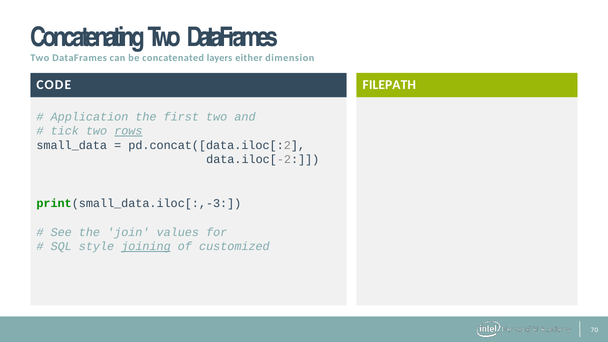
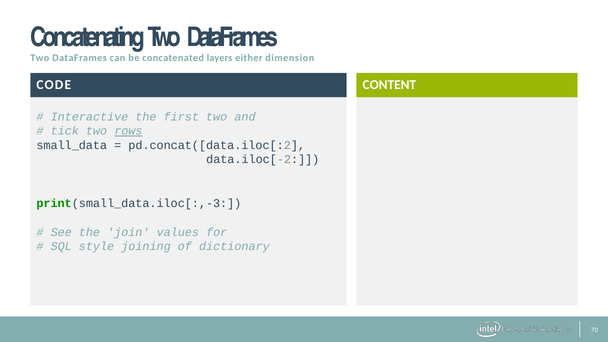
FILEPATH: FILEPATH -> CONTENT
Application: Application -> Interactive
joining underline: present -> none
customized: customized -> dictionary
